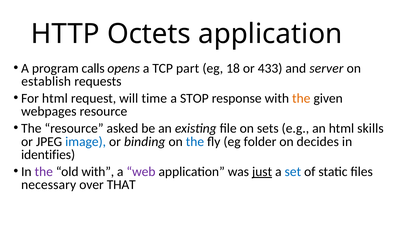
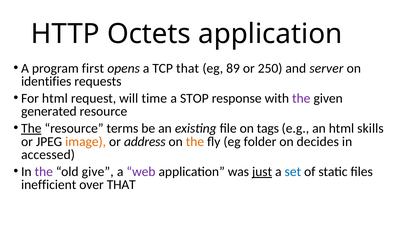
calls: calls -> first
TCP part: part -> that
18: 18 -> 89
433: 433 -> 250
establish: establish -> identifies
the at (301, 98) colour: orange -> purple
webpages: webpages -> generated
The at (31, 128) underline: none -> present
asked: asked -> terms
sets: sets -> tags
image colour: blue -> orange
binding: binding -> address
the at (195, 141) colour: blue -> orange
identifies: identifies -> accessed
old with: with -> give
necessary: necessary -> inefficient
